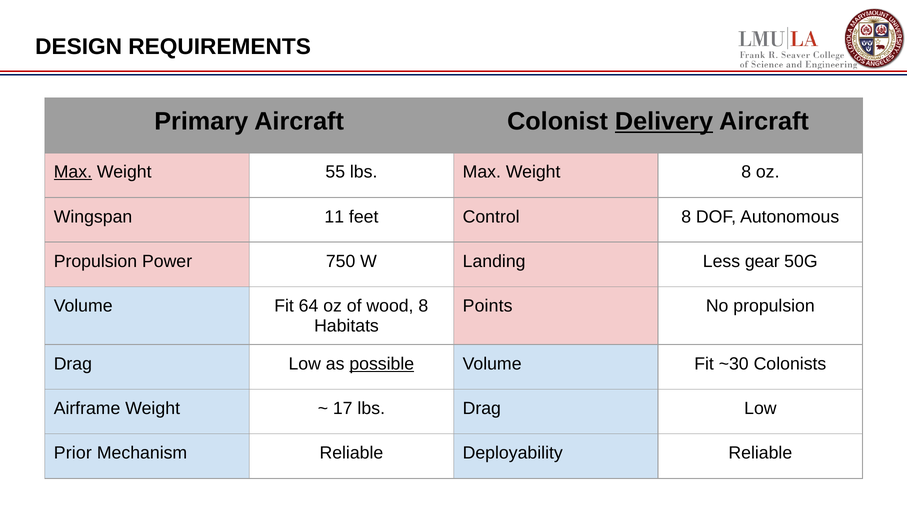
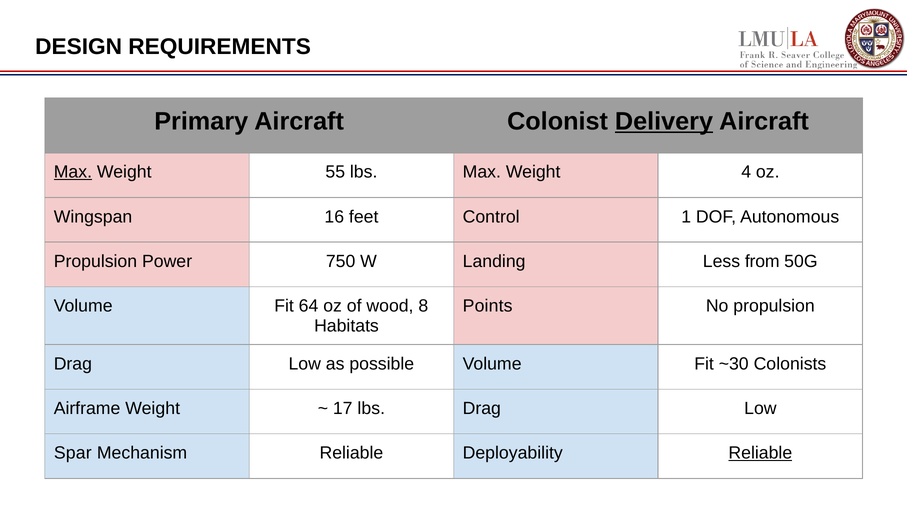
Weight 8: 8 -> 4
11: 11 -> 16
Control 8: 8 -> 1
gear: gear -> from
possible underline: present -> none
Prior: Prior -> Spar
Reliable at (760, 453) underline: none -> present
